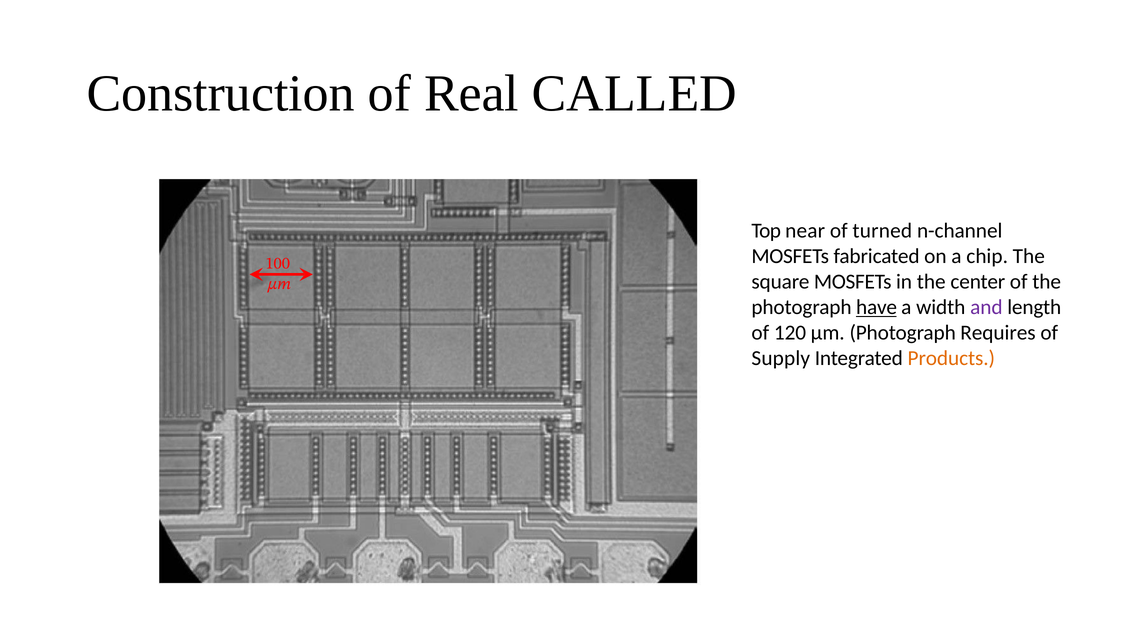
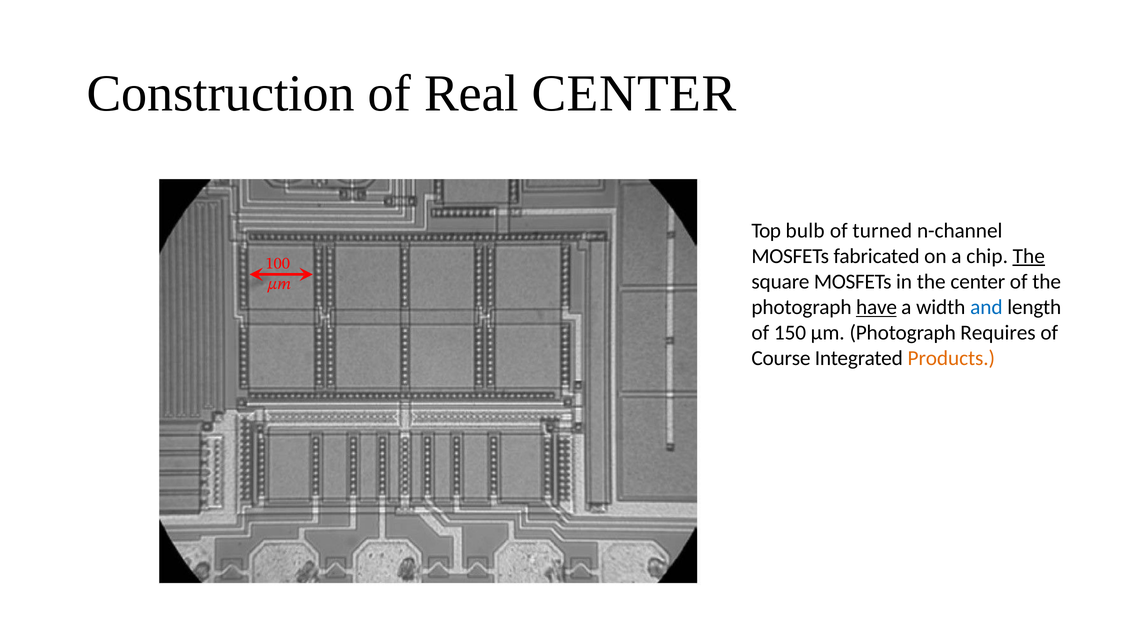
Real CALLED: CALLED -> CENTER
near: near -> bulb
The at (1029, 256) underline: none -> present
and colour: purple -> blue
120: 120 -> 150
Supply: Supply -> Course
